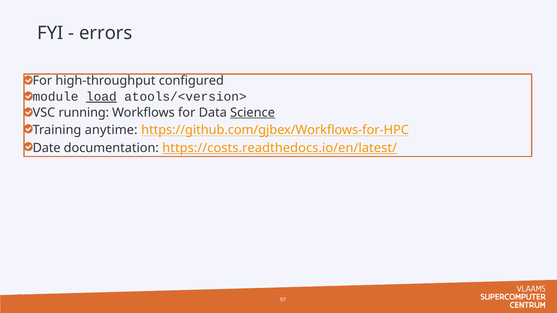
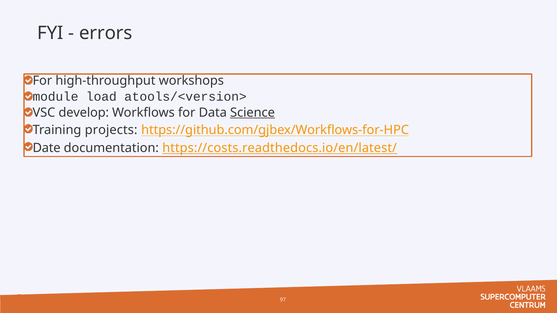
configured: configured -> workshops
load underline: present -> none
running: running -> develop
anytime: anytime -> projects
